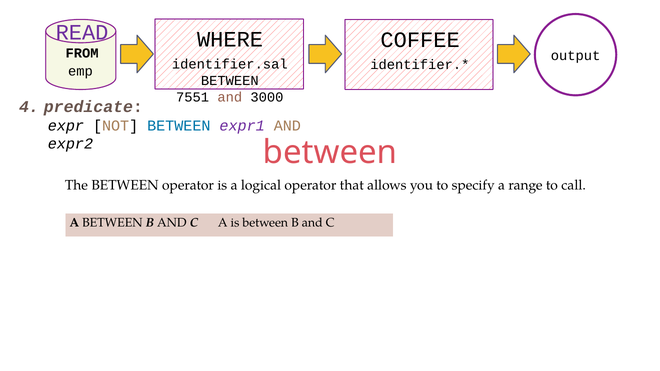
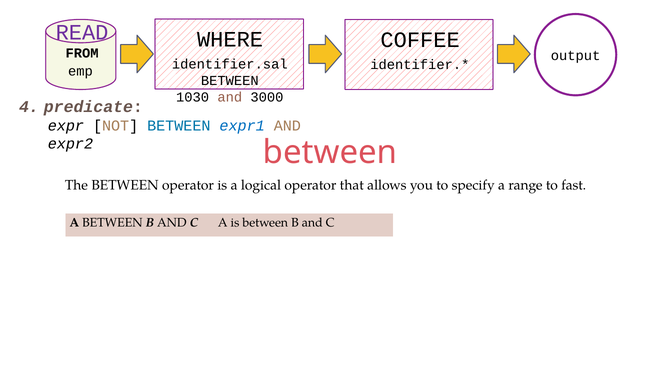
7551: 7551 -> 1030
expr1 colour: purple -> blue
call: call -> fast
